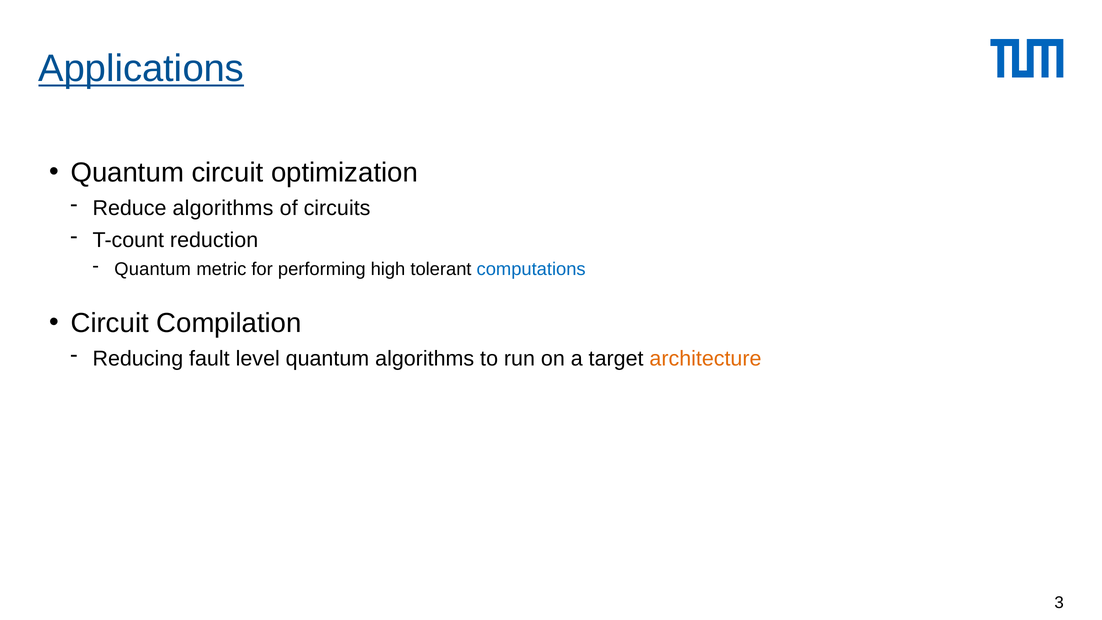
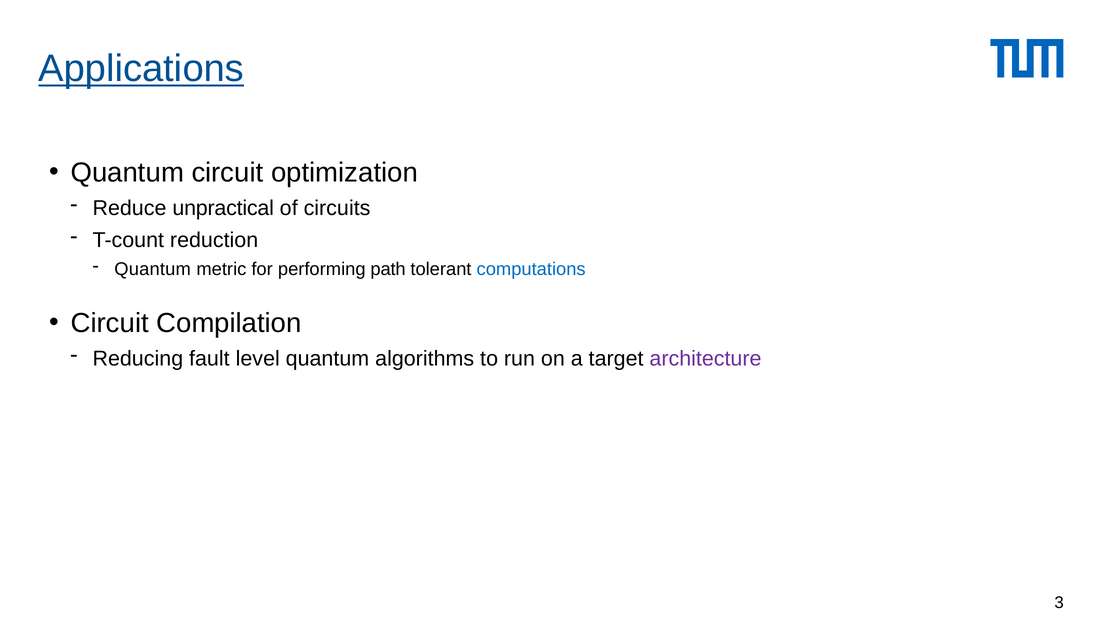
Reduce algorithms: algorithms -> unpractical
high: high -> path
architecture colour: orange -> purple
